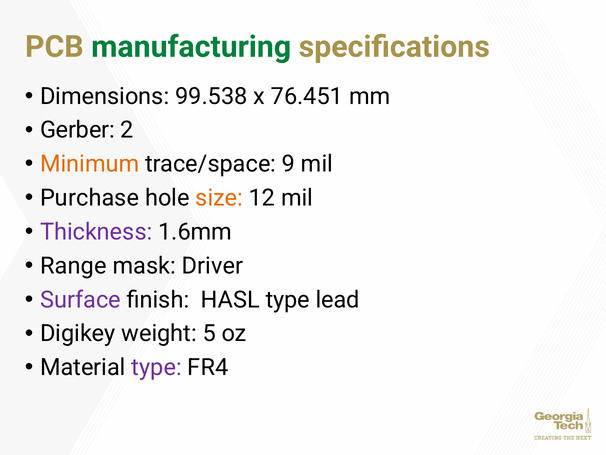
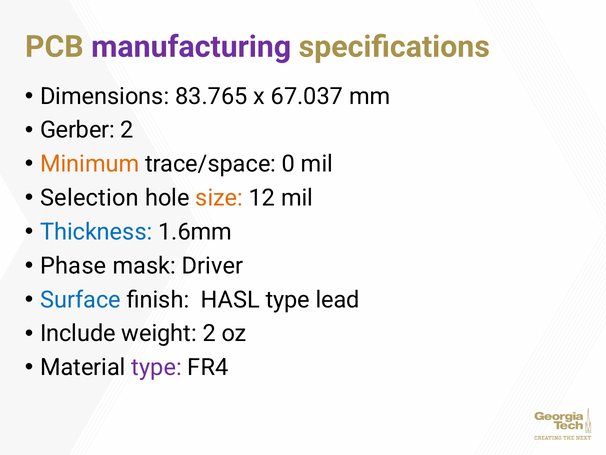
manufacturing colour: green -> purple
99.538: 99.538 -> 83.765
76.451: 76.451 -> 67.037
9: 9 -> 0
Purchase: Purchase -> Selection
Thickness colour: purple -> blue
Range: Range -> Phase
Surface colour: purple -> blue
Digikey: Digikey -> Include
weight 5: 5 -> 2
